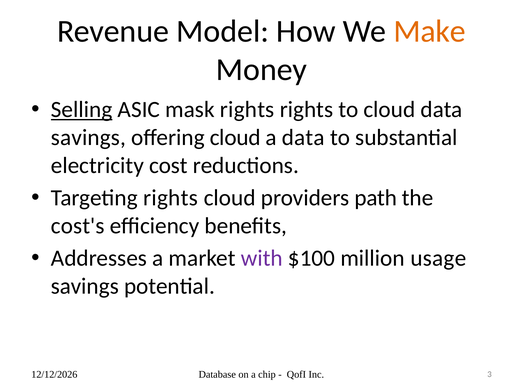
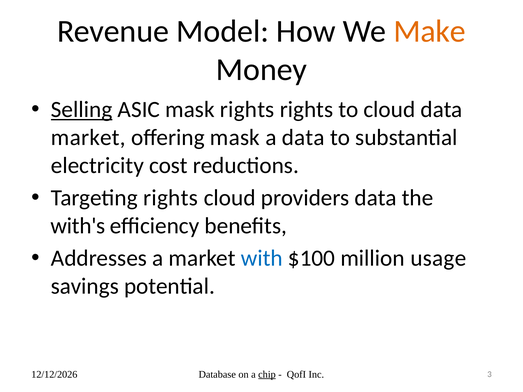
savings at (88, 138): savings -> market
offering cloud: cloud -> mask
providers path: path -> data
cost's: cost's -> with's
with colour: purple -> blue
chip underline: none -> present
